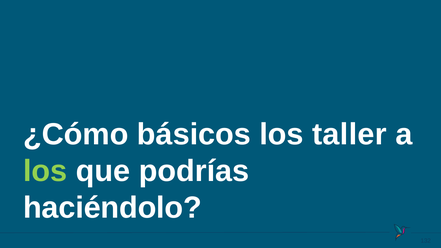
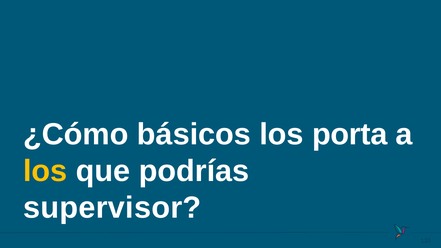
taller: taller -> porta
los at (45, 171) colour: light green -> yellow
haciéndolo: haciéndolo -> supervisor
